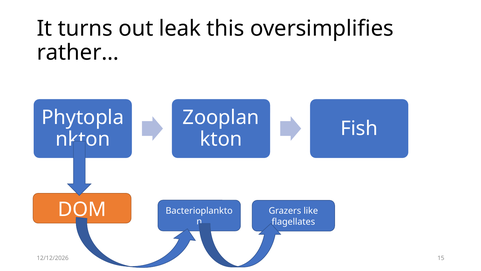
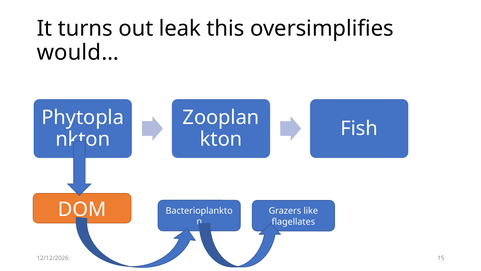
rather…: rather… -> would…
